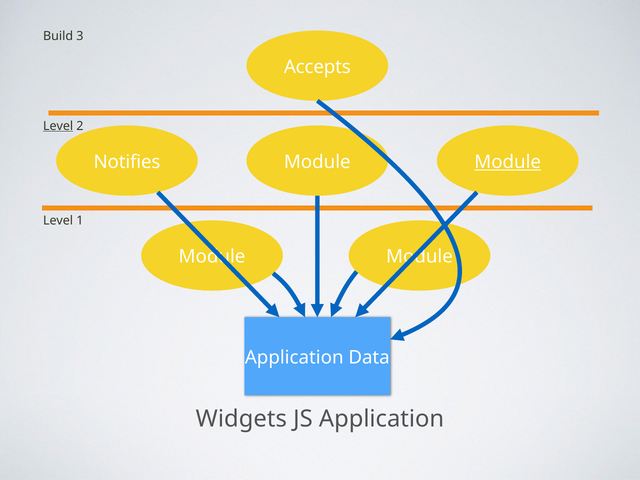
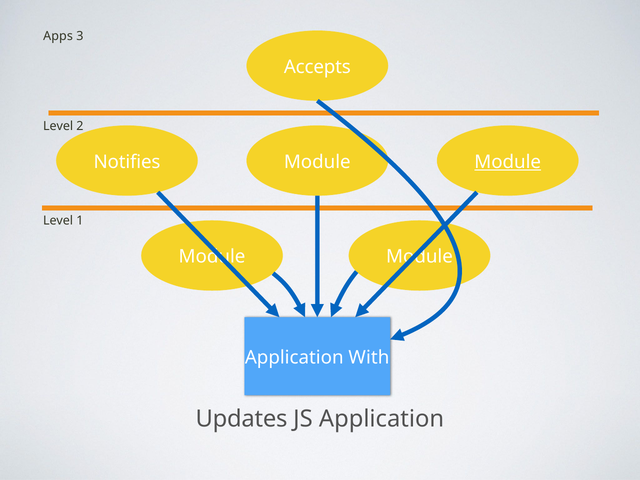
Build: Build -> Apps
Level at (58, 126) underline: present -> none
Data: Data -> With
Widgets: Widgets -> Updates
